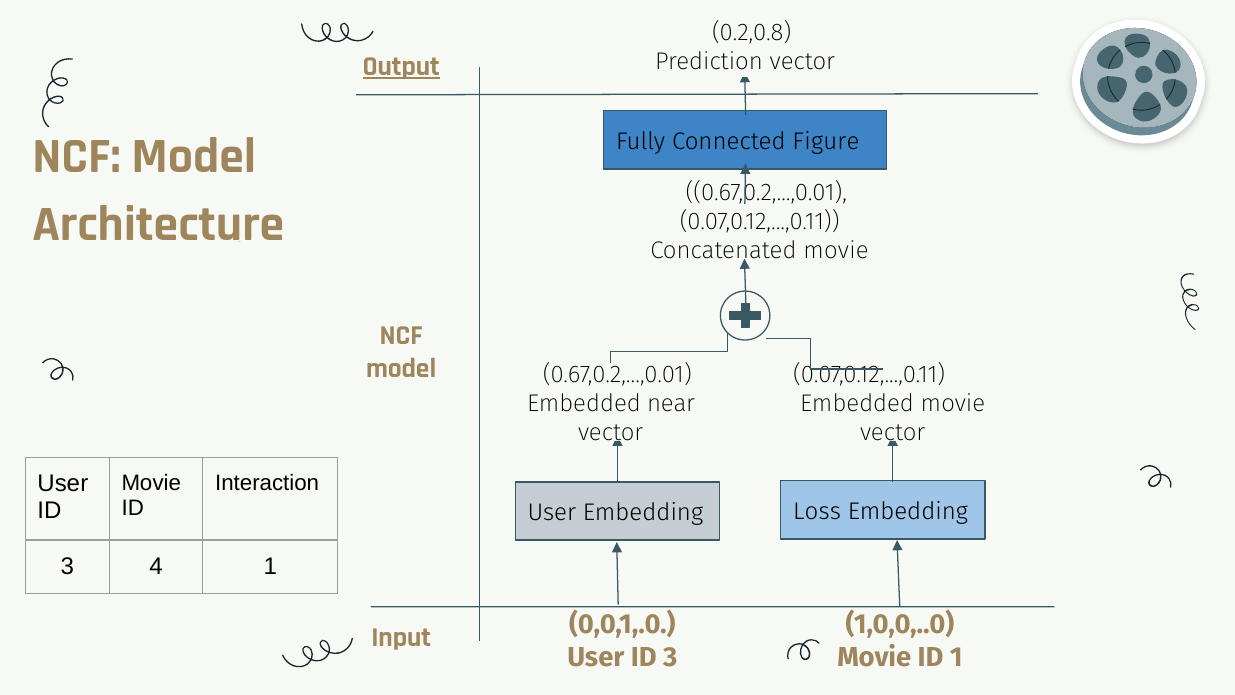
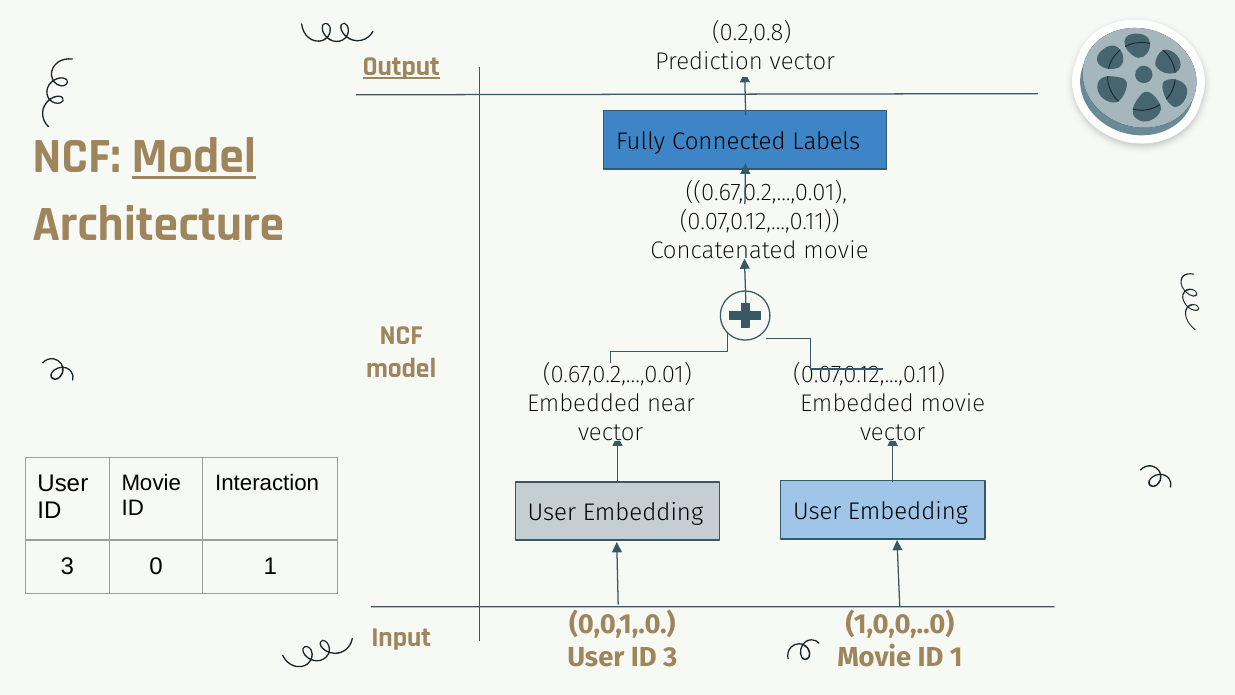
Figure: Figure -> Labels
Model at (194, 156) underline: none -> present
Embedding Loss: Loss -> User
4: 4 -> 0
